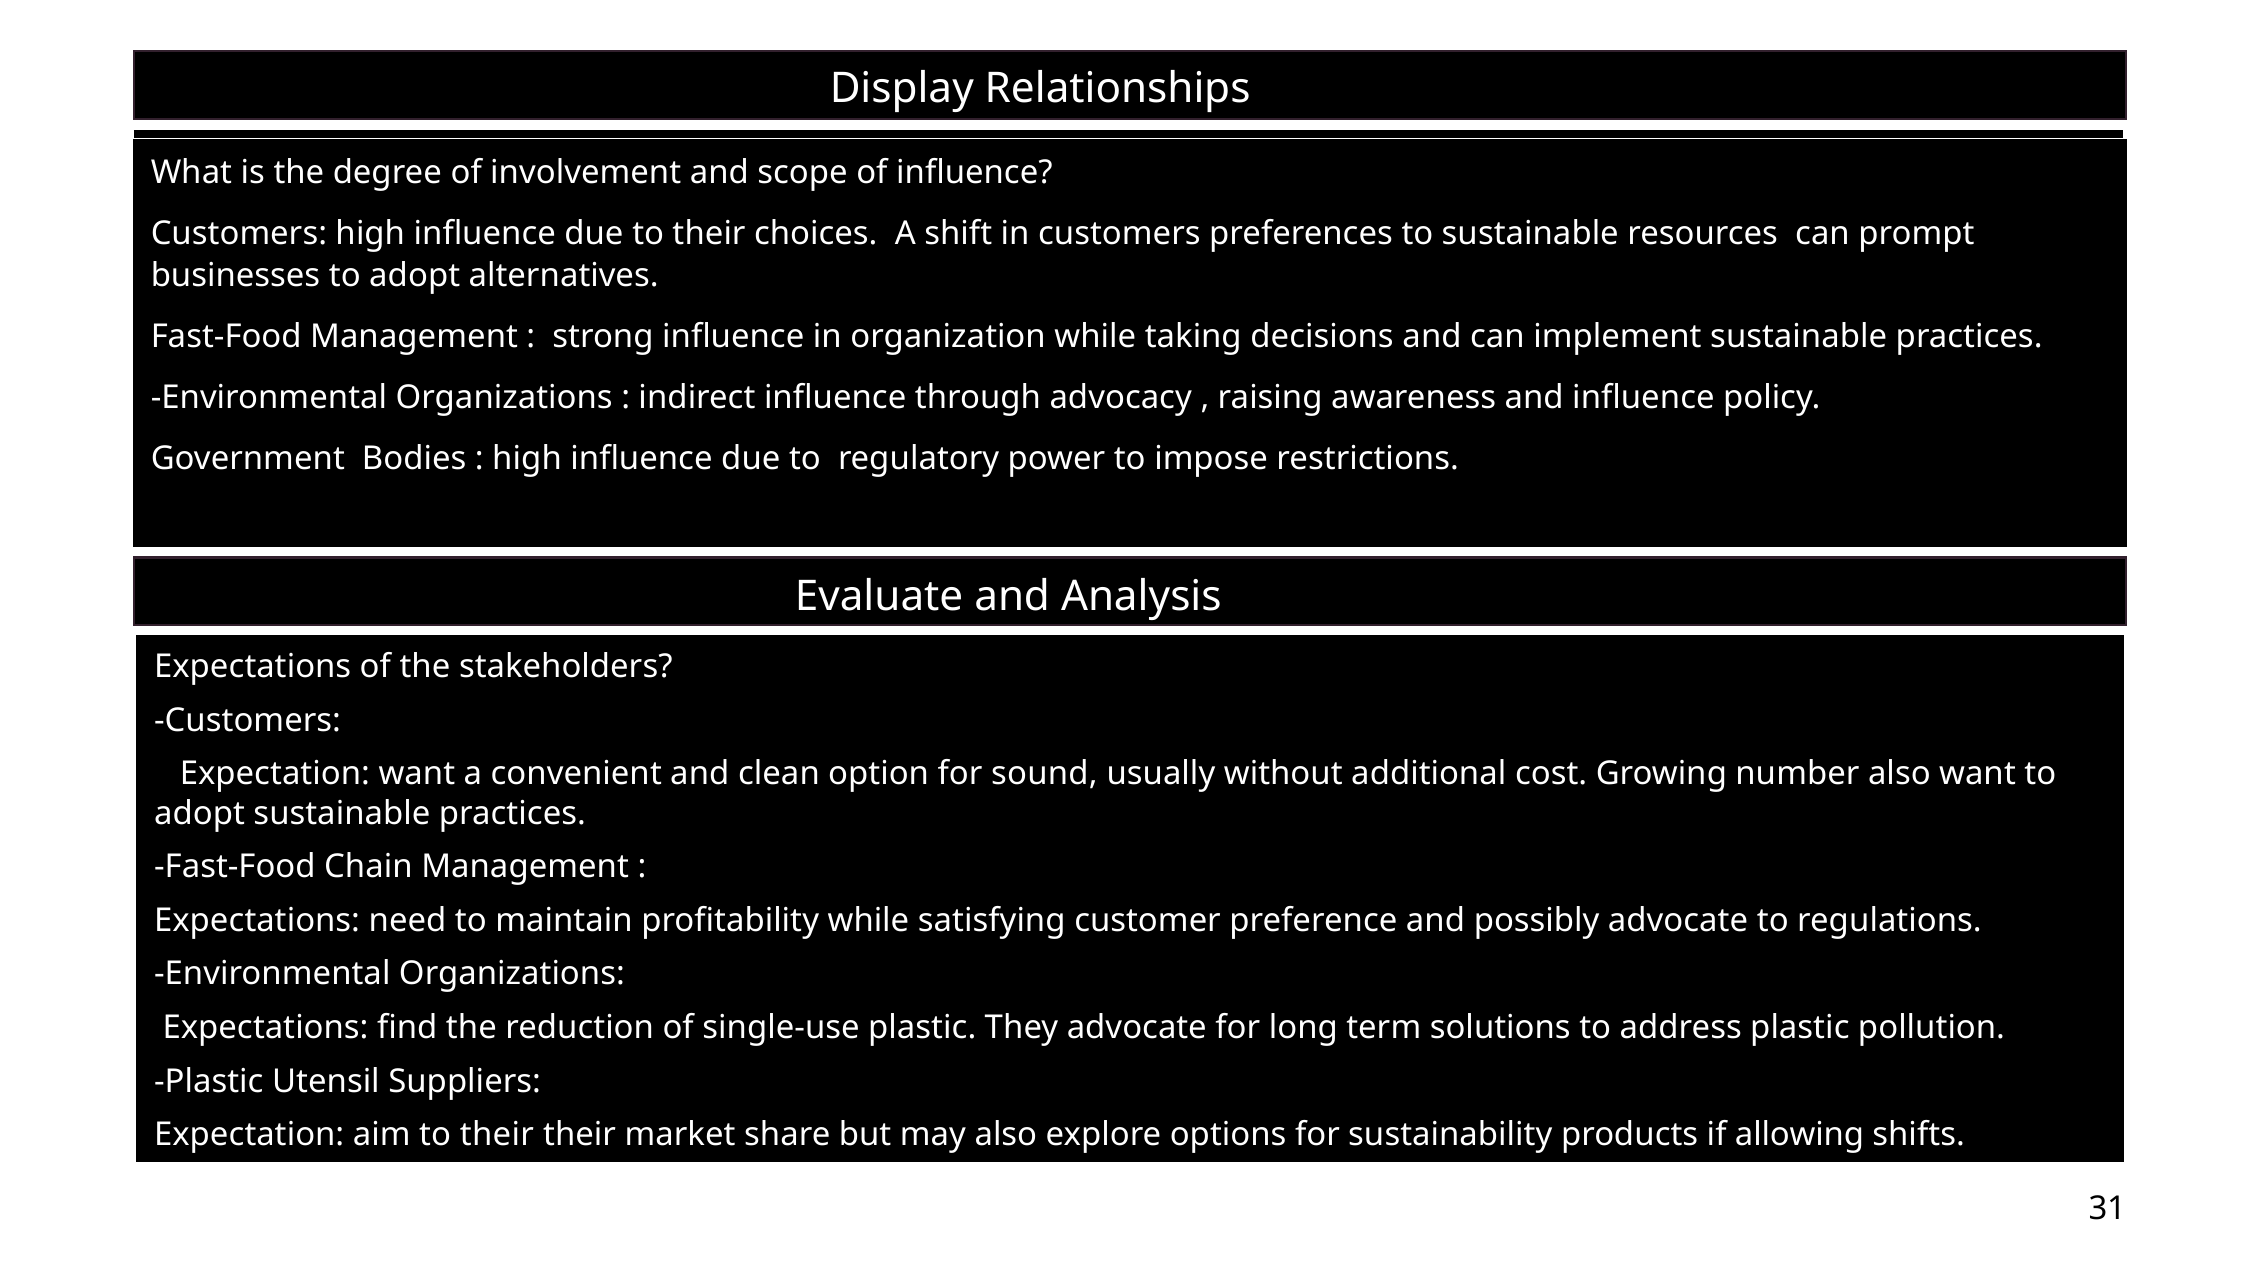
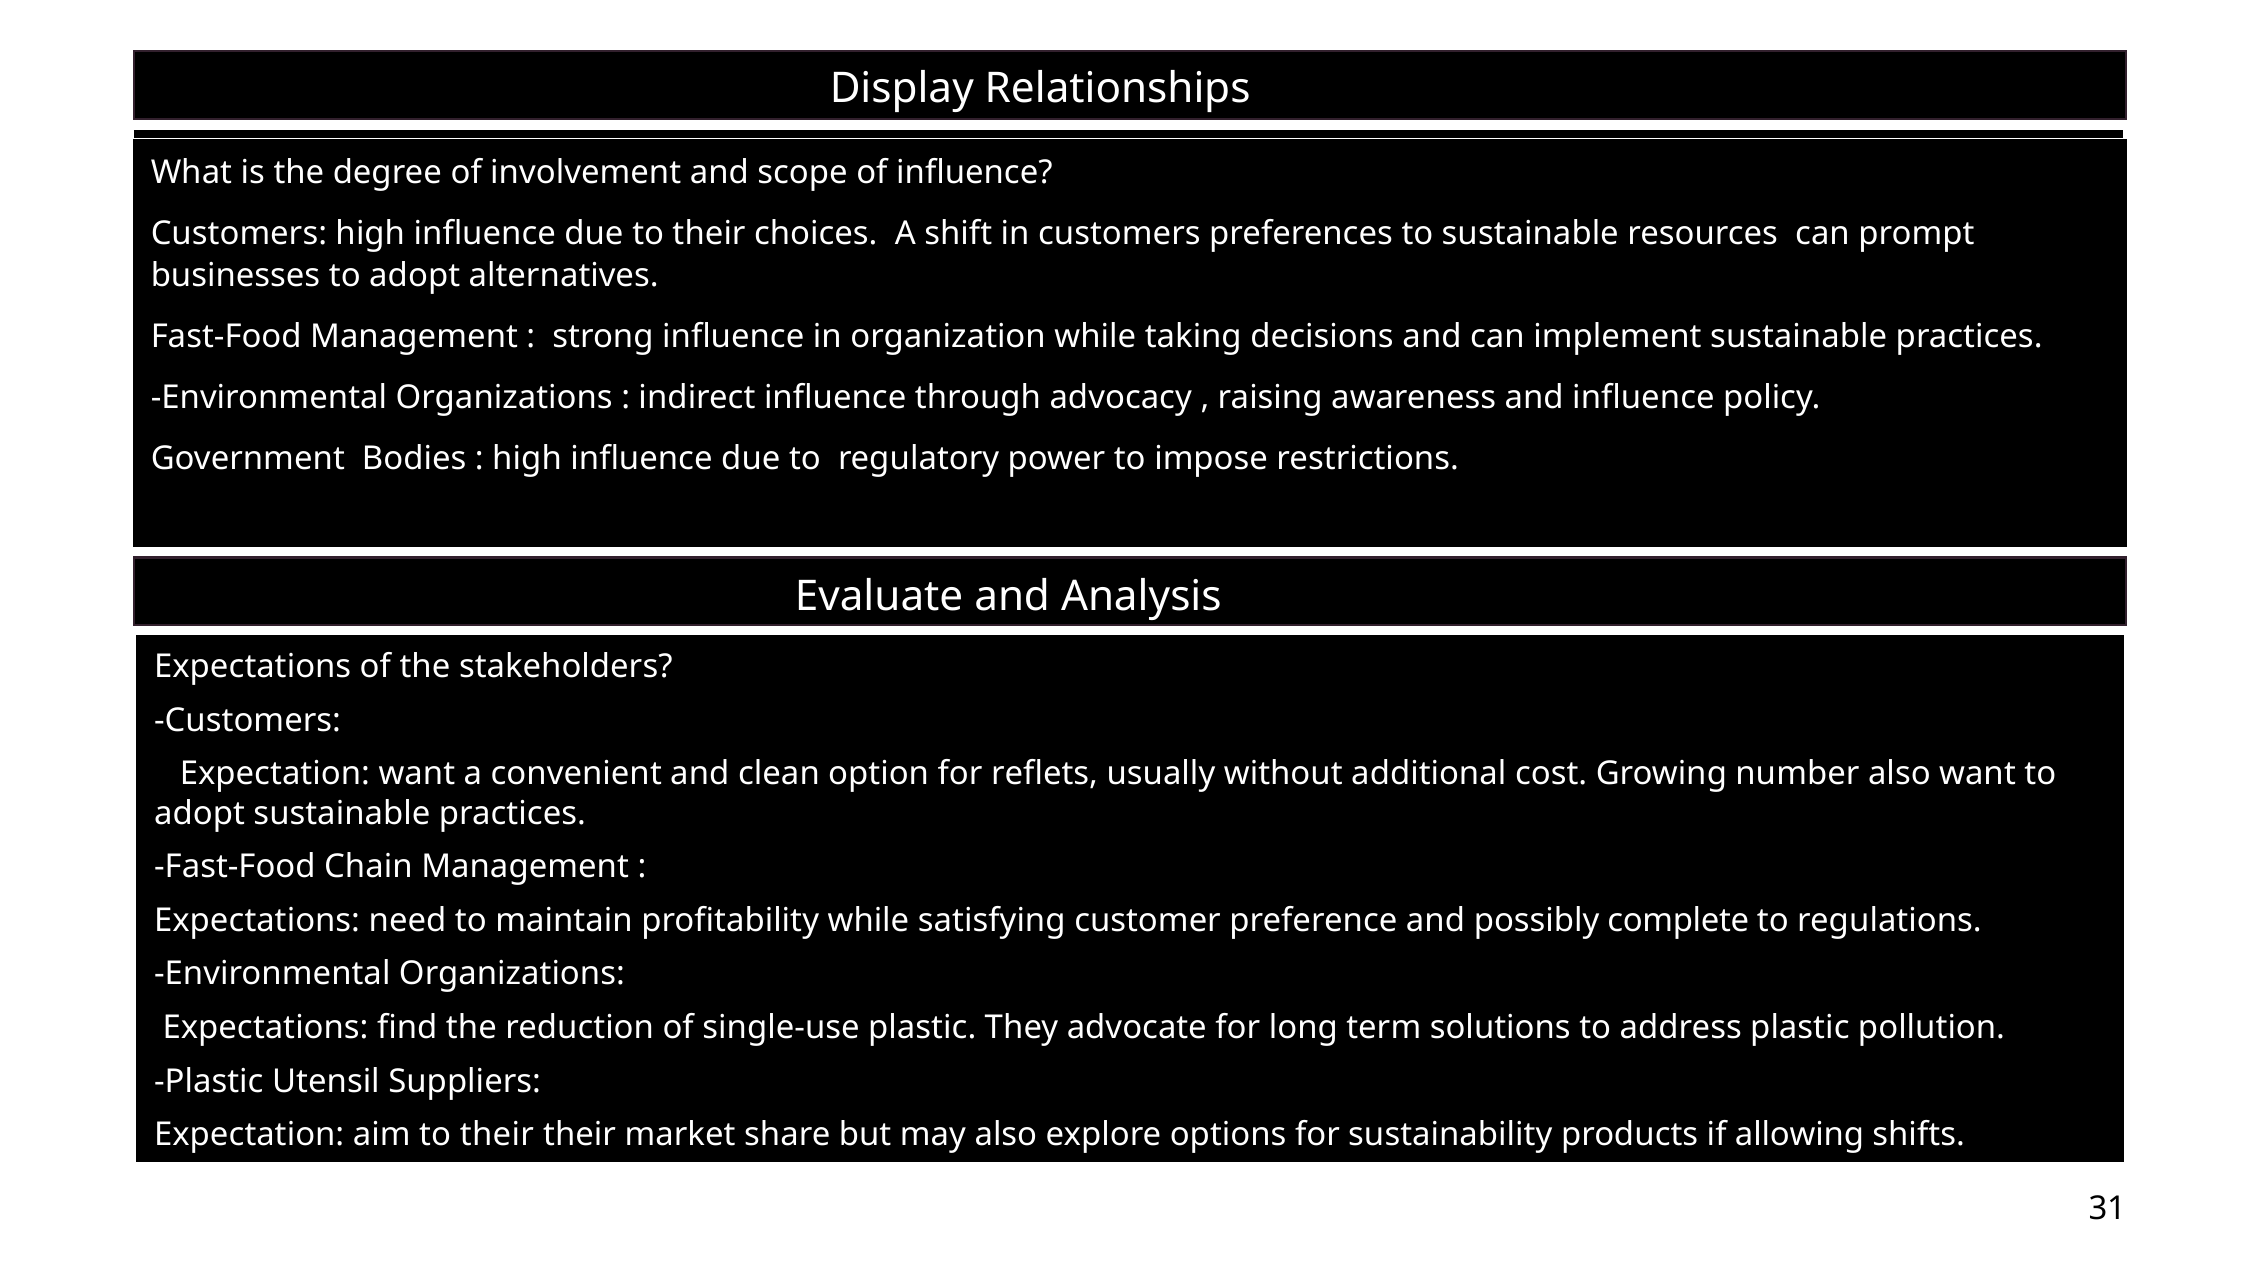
sound: sound -> reflets
possibly advocate: advocate -> complete
